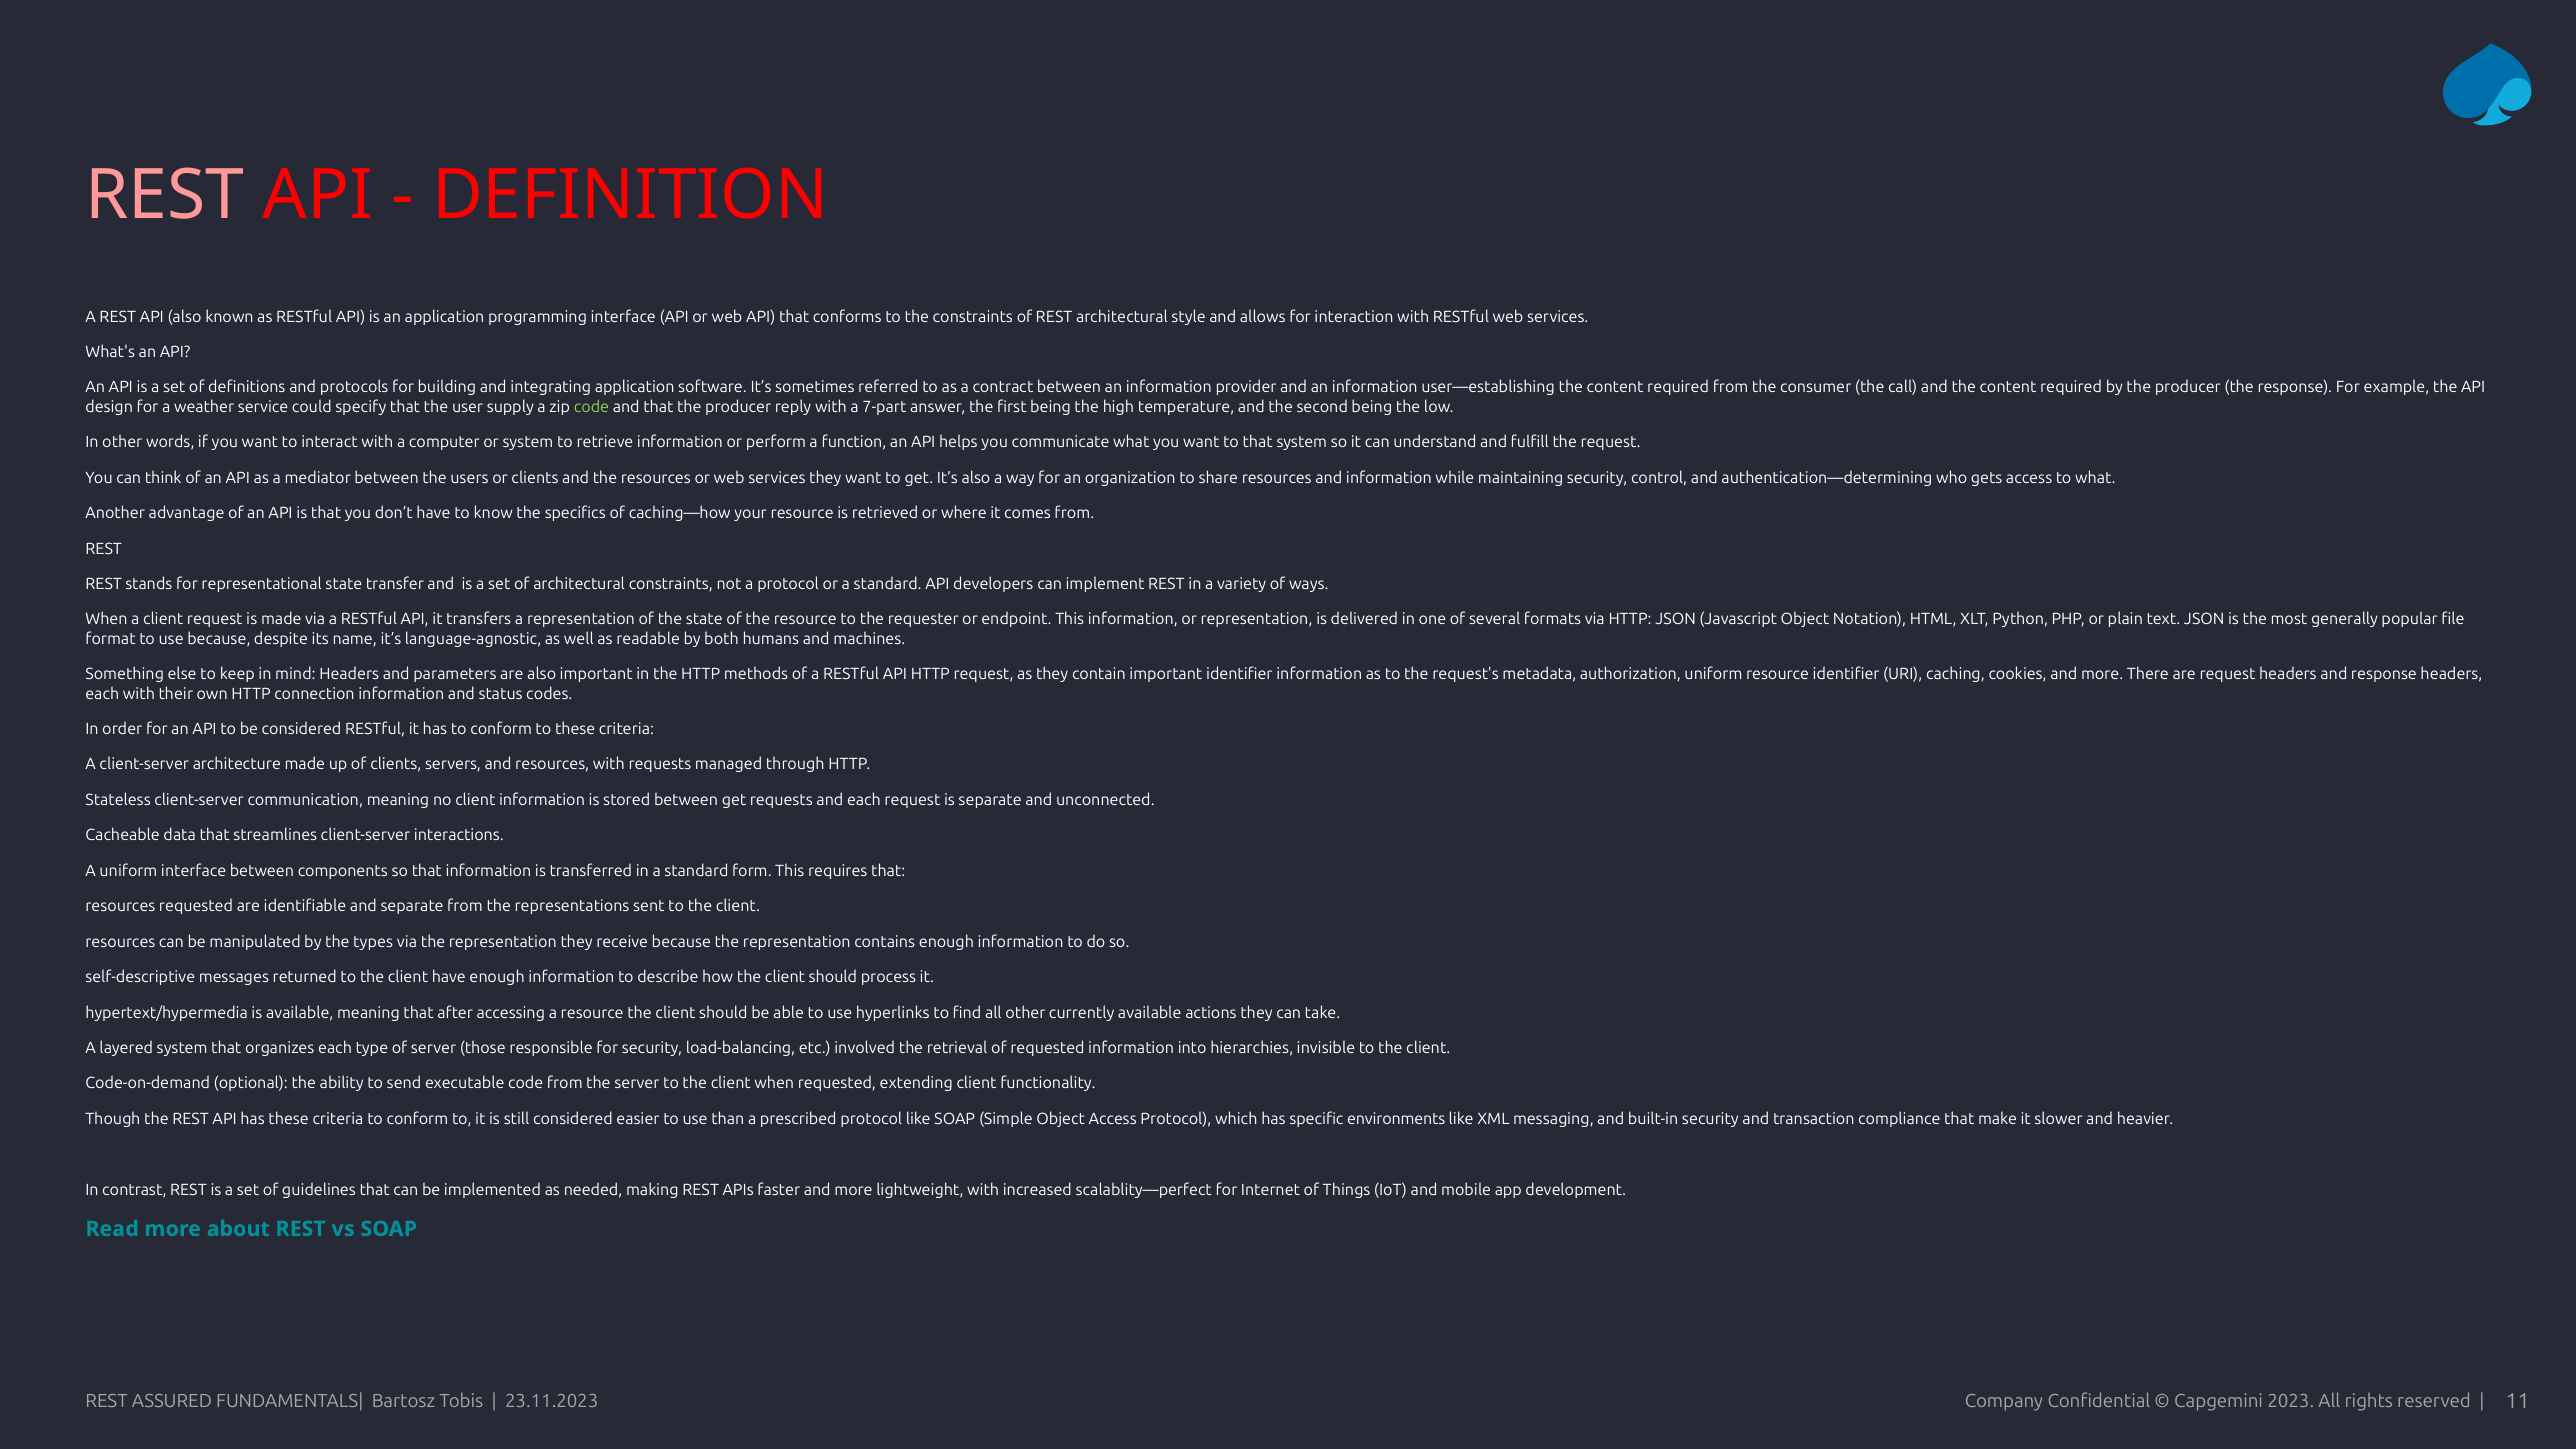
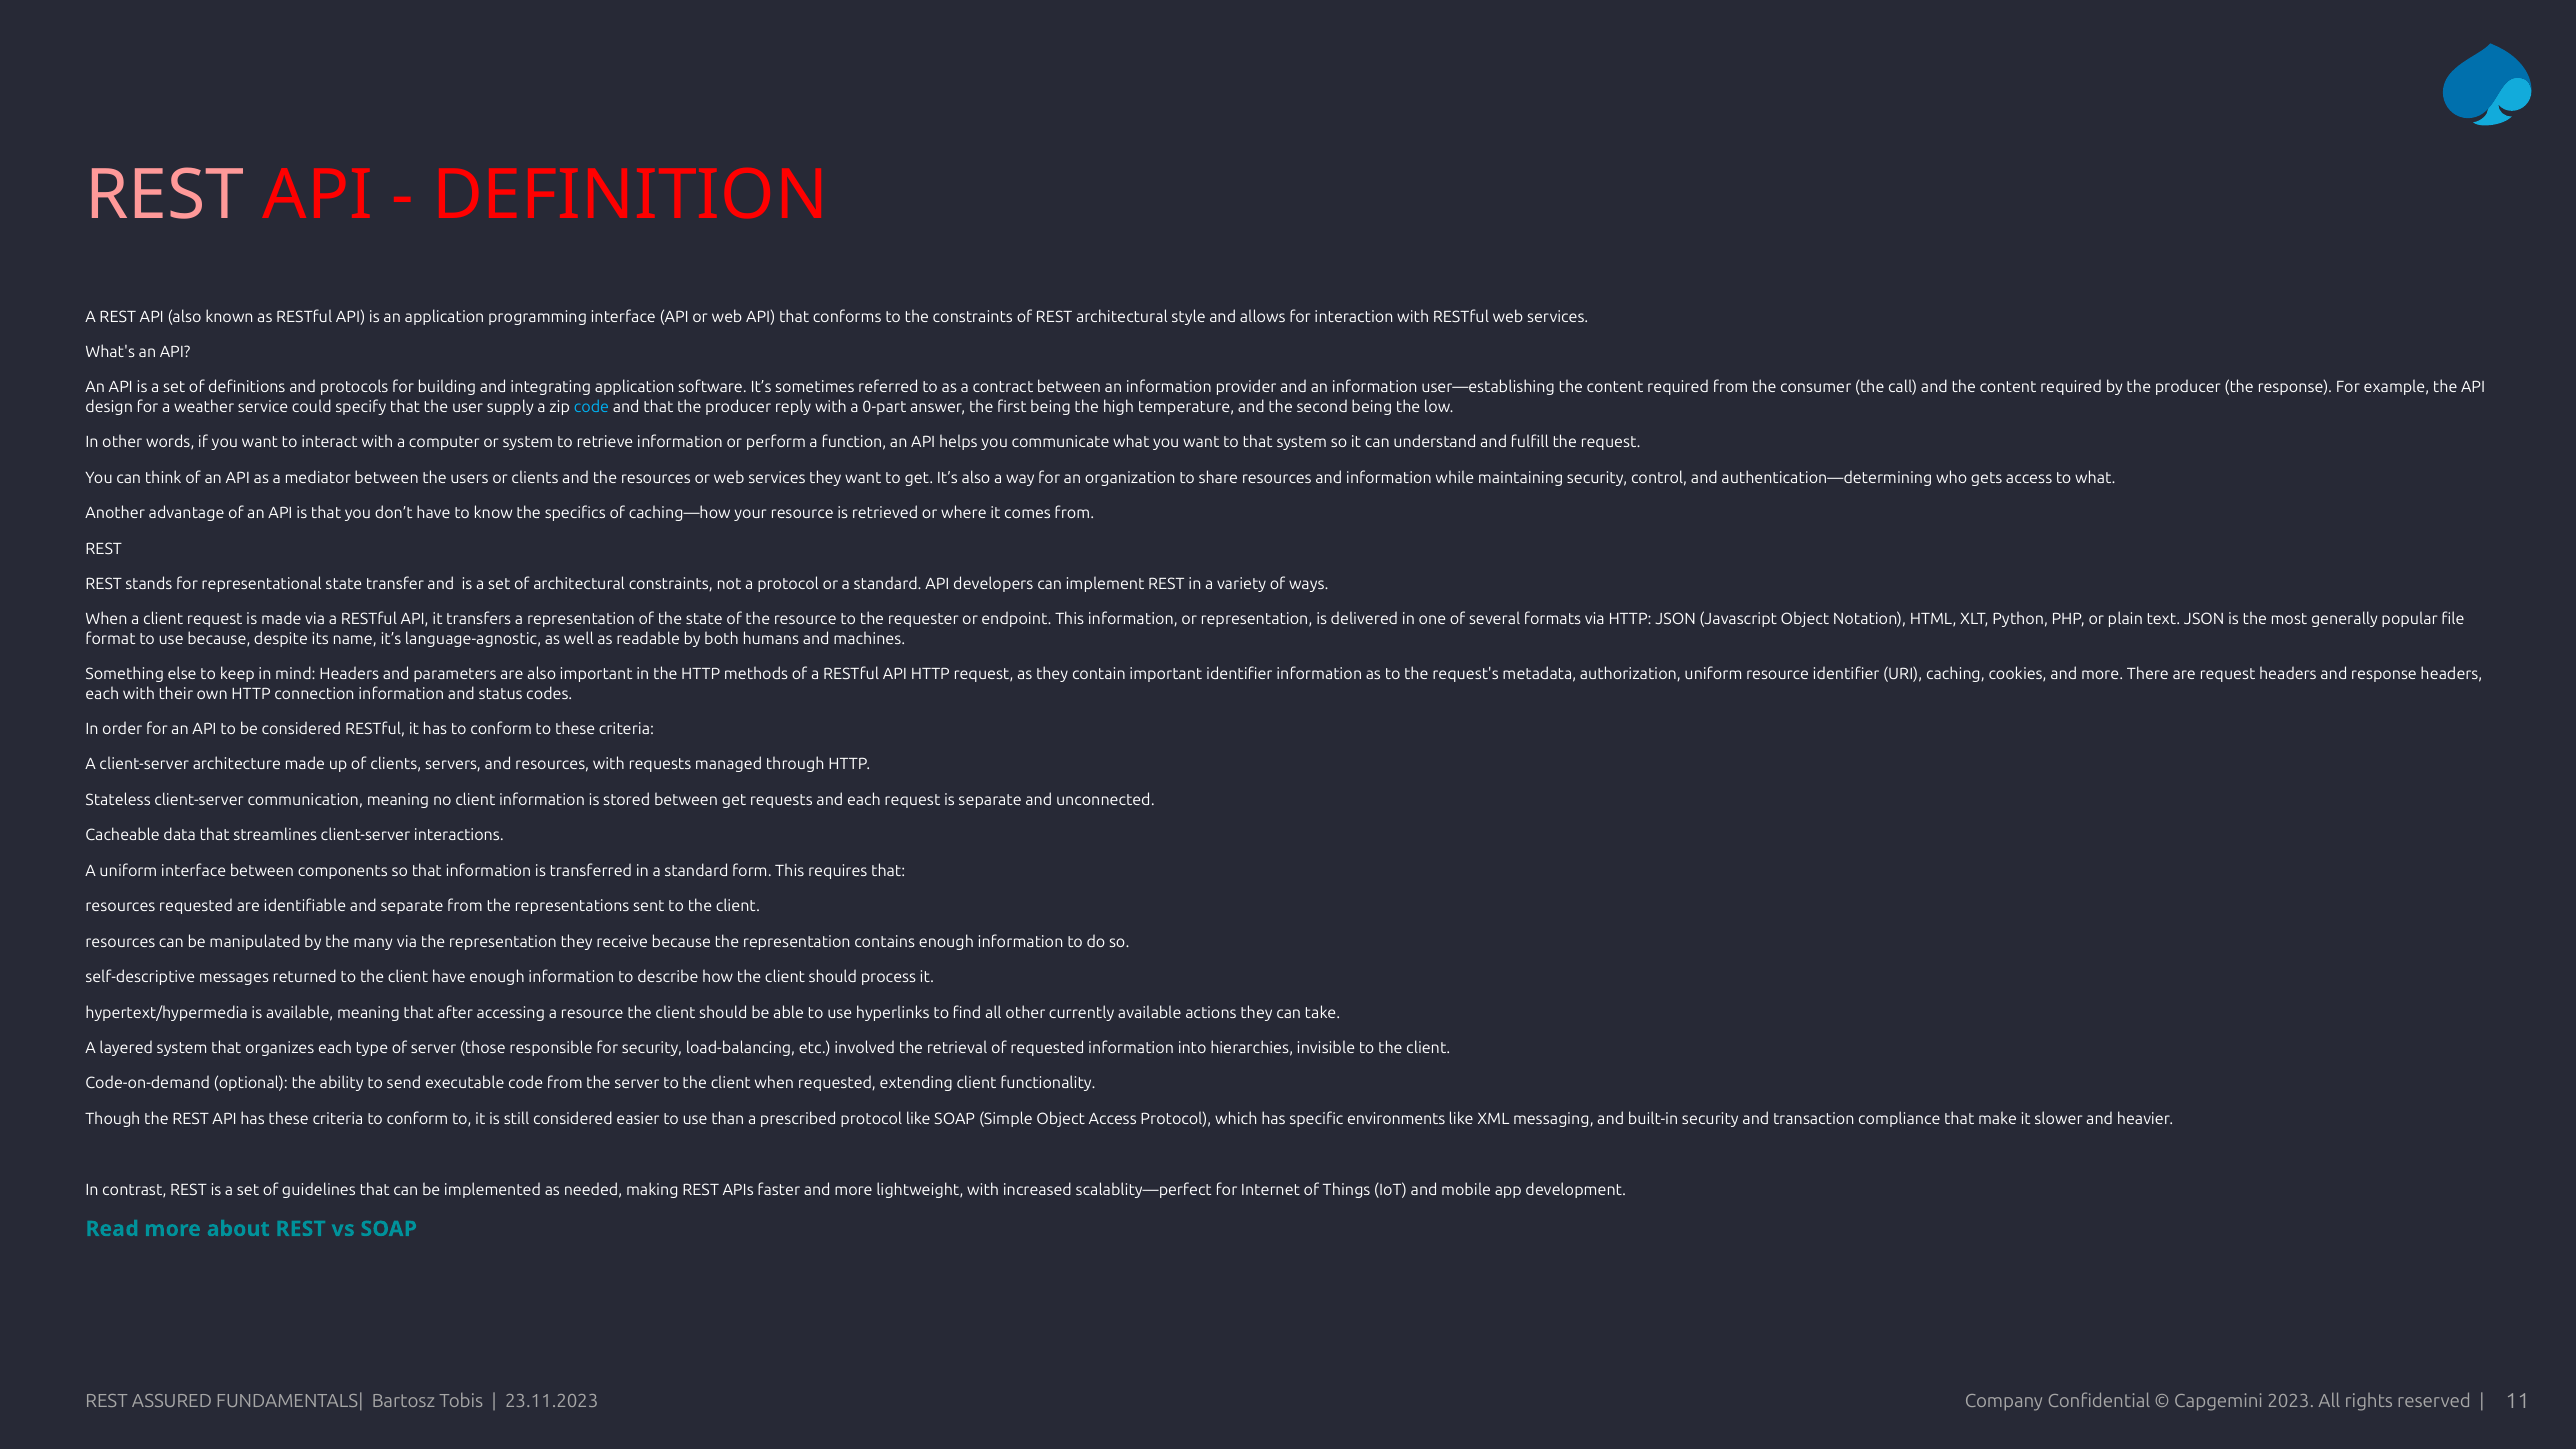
code at (591, 407) colour: light green -> light blue
7-part: 7-part -> 0-part
types: types -> many
